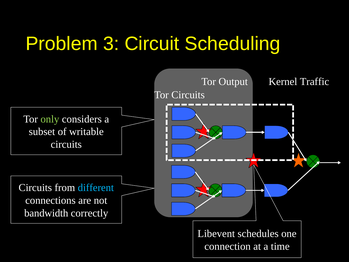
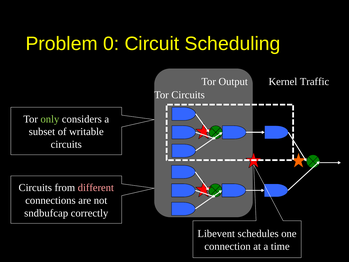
3: 3 -> 0
different colour: light blue -> pink
bandwidth: bandwidth -> sndbufcap
